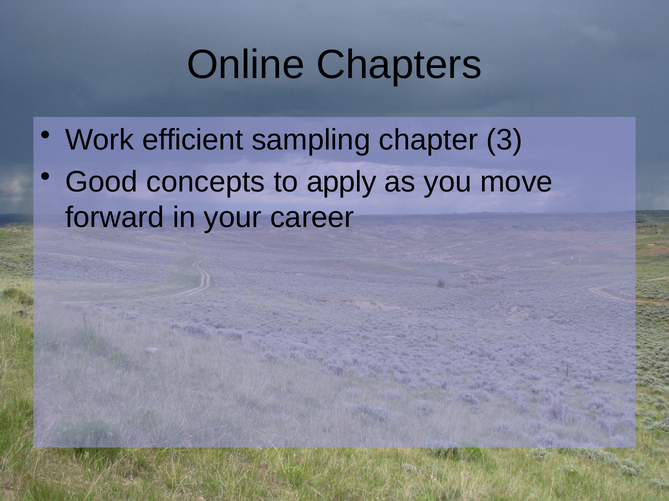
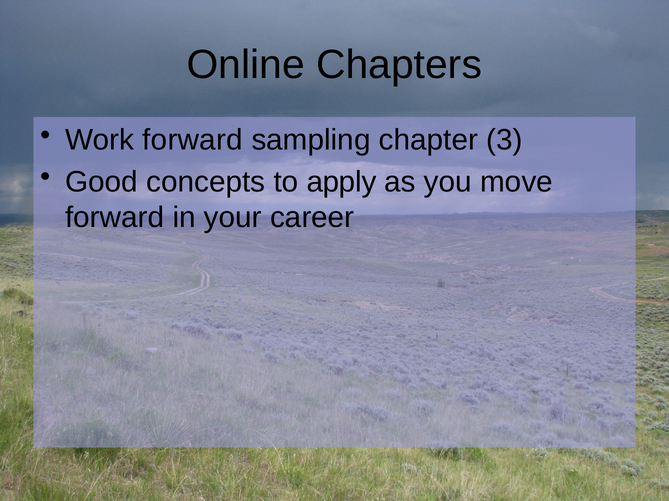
Work efficient: efficient -> forward
